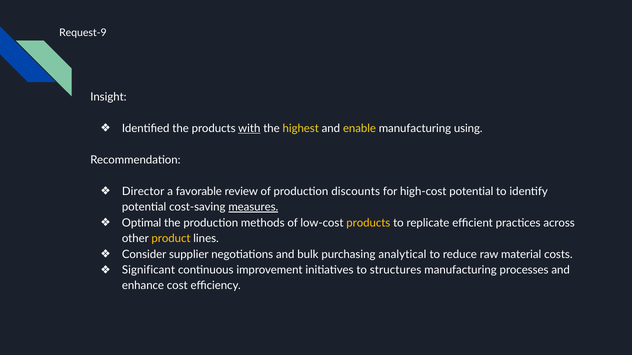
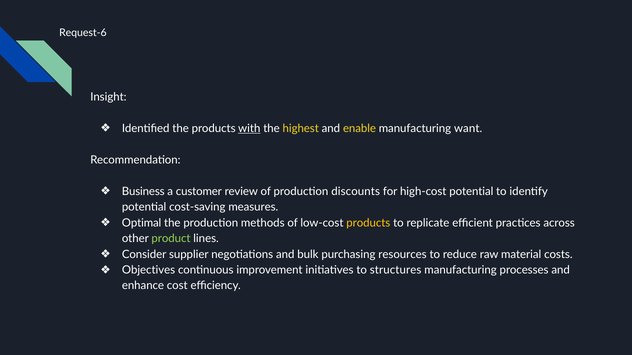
Request-9: Request-9 -> Request-6
using: using -> want
Director: Director -> Business
favorable: favorable -> customer
measures underline: present -> none
product colour: yellow -> light green
analytical: analytical -> resources
Significant: Significant -> Objectives
